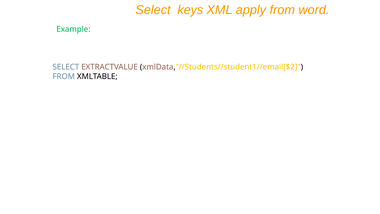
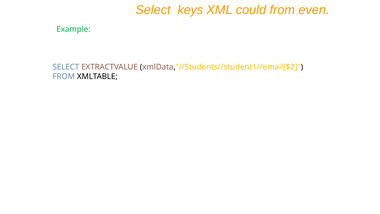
apply: apply -> could
word: word -> even
